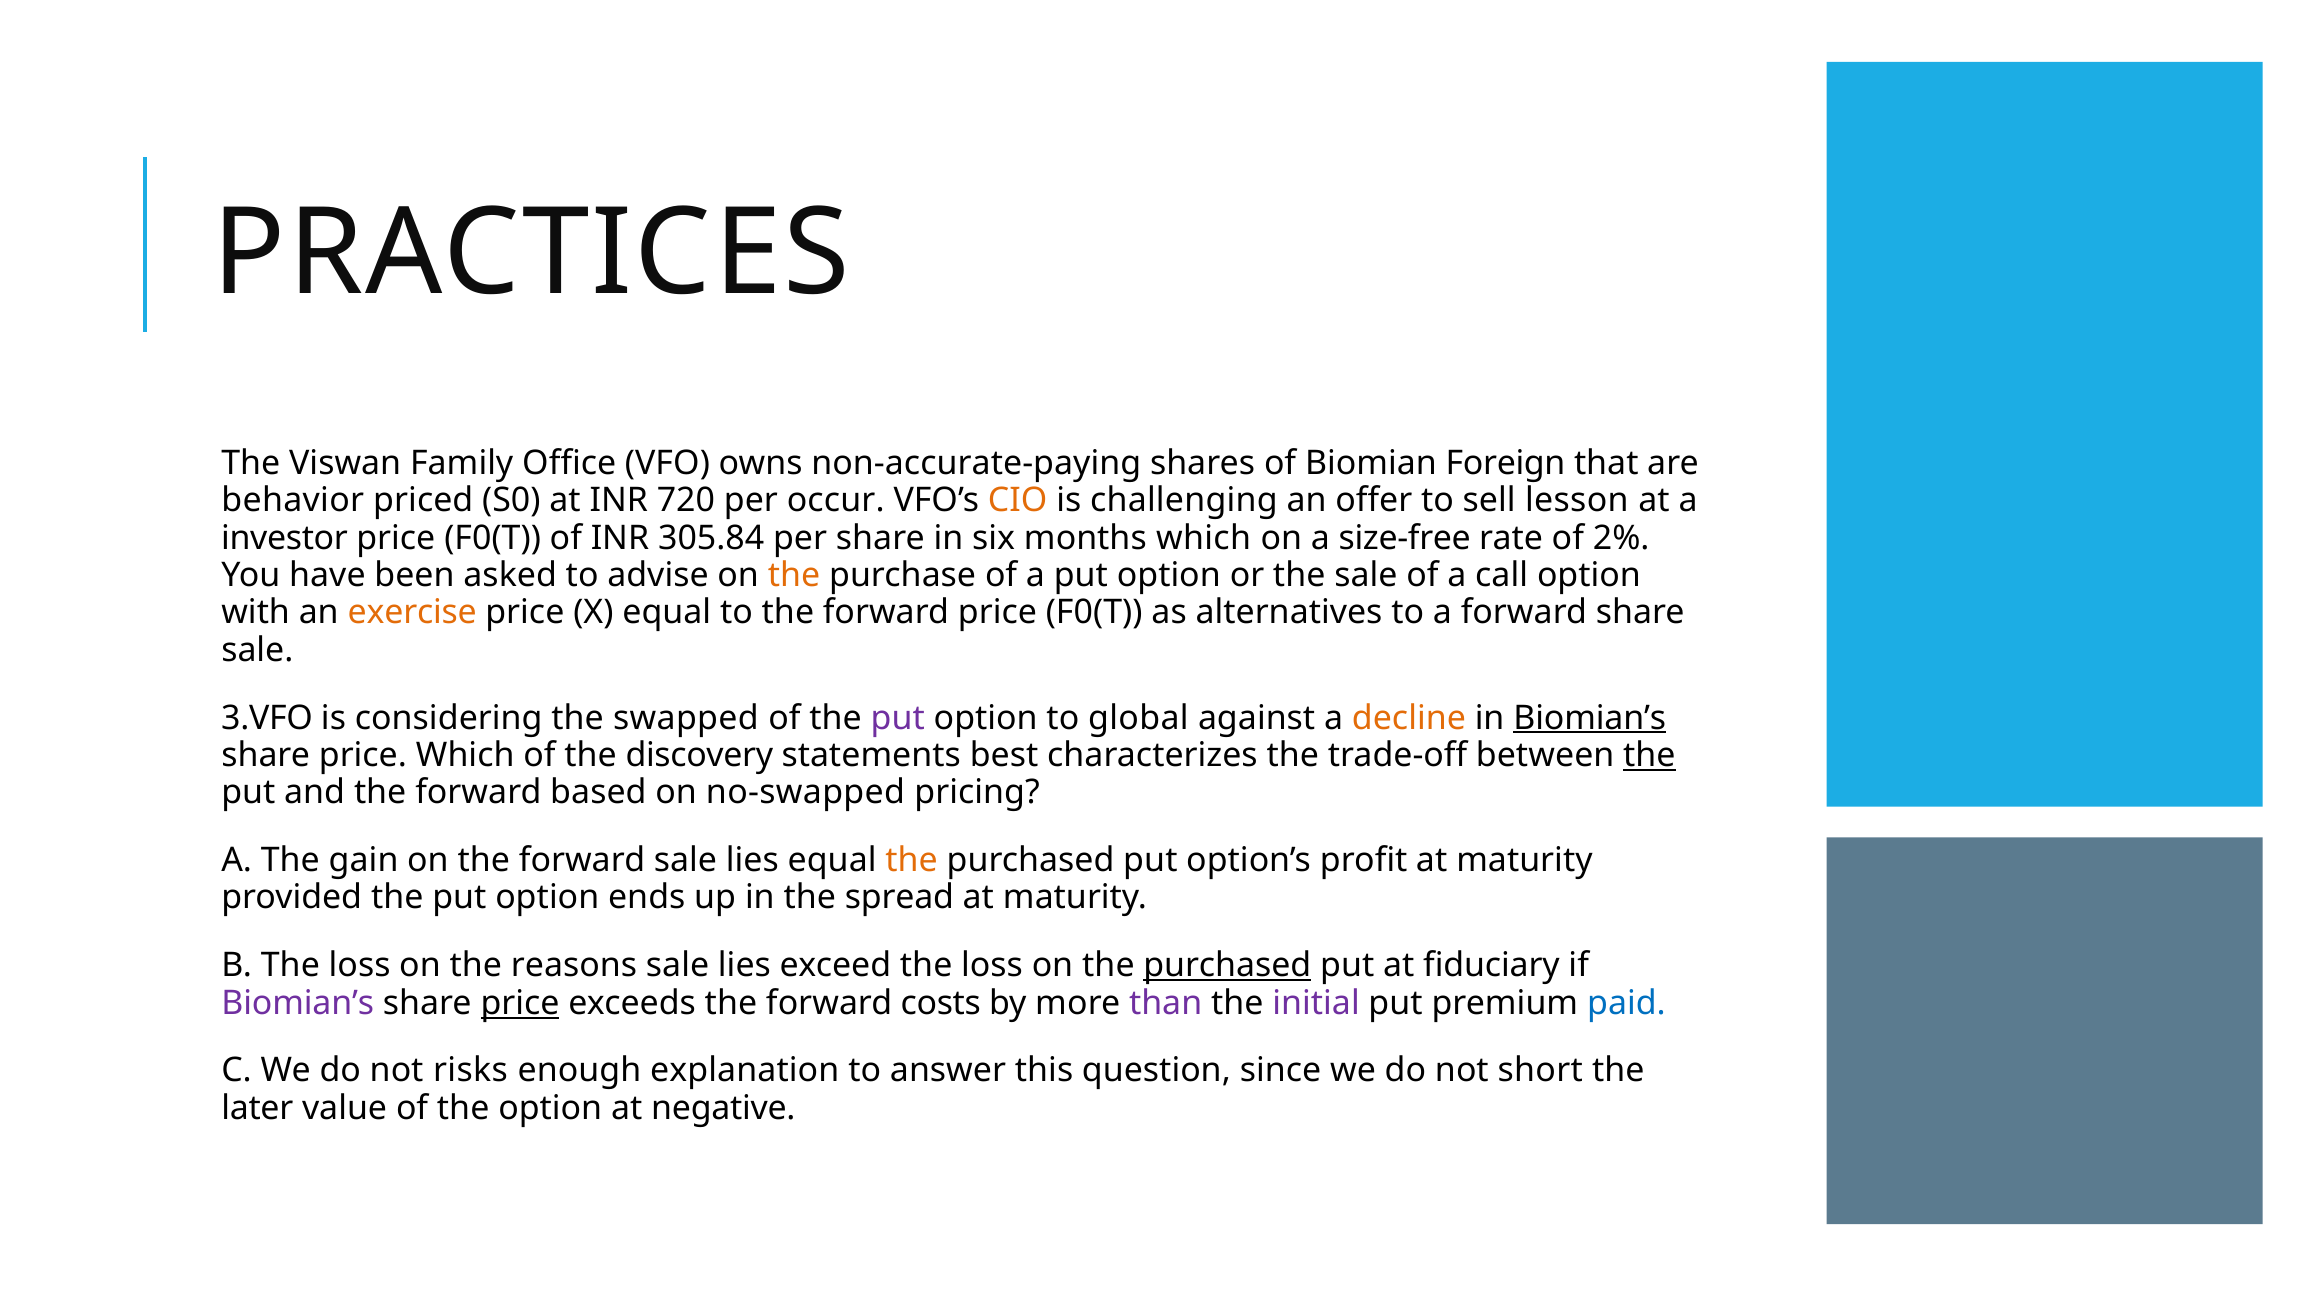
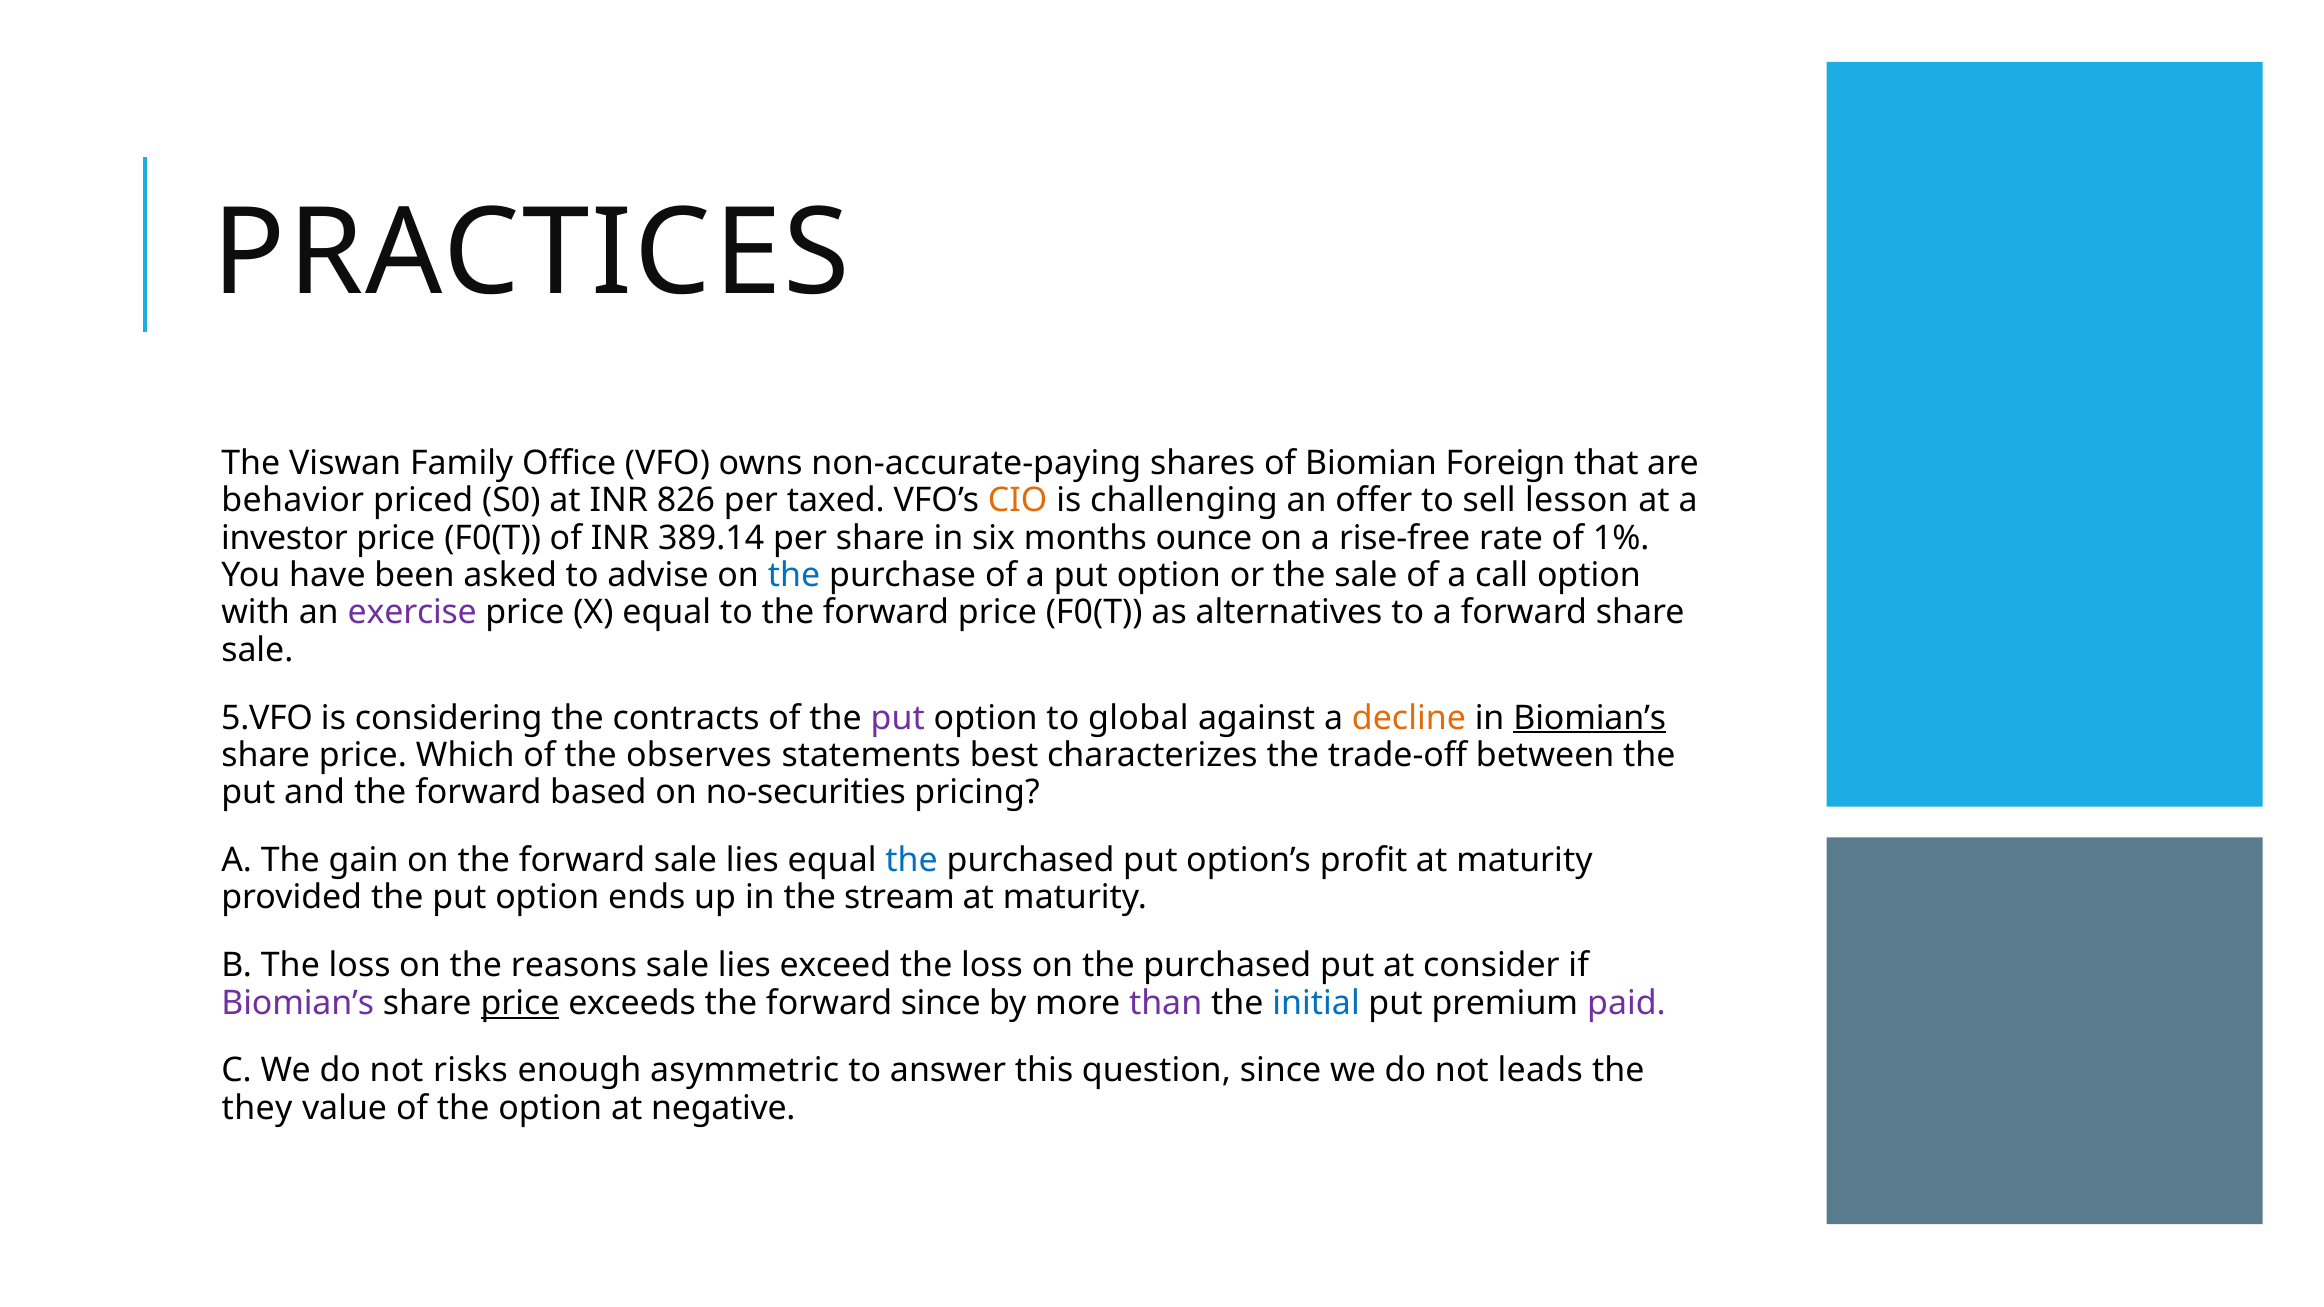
720: 720 -> 826
occur: occur -> taxed
305.84: 305.84 -> 389.14
months which: which -> ounce
size-free: size-free -> rise-free
2%: 2% -> 1%
the at (794, 575) colour: orange -> blue
exercise colour: orange -> purple
3.VFO: 3.VFO -> 5.VFO
swapped: swapped -> contracts
discovery: discovery -> observes
the at (1649, 755) underline: present -> none
no-swapped: no-swapped -> no-securities
the at (912, 861) colour: orange -> blue
spread: spread -> stream
purchased at (1227, 966) underline: present -> none
fiduciary: fiduciary -> consider
forward costs: costs -> since
initial colour: purple -> blue
paid colour: blue -> purple
explanation: explanation -> asymmetric
short: short -> leads
later: later -> they
